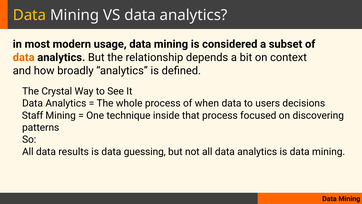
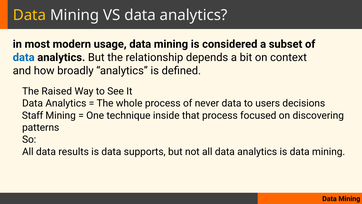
data at (24, 57) colour: orange -> blue
Crystal: Crystal -> Raised
when: when -> never
guessing: guessing -> supports
